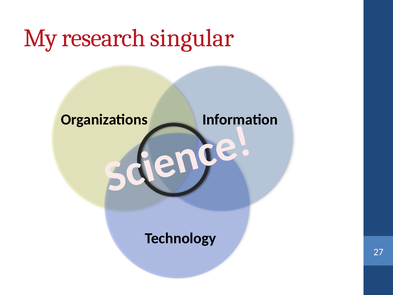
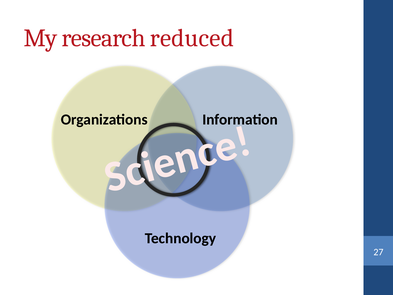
singular: singular -> reduced
